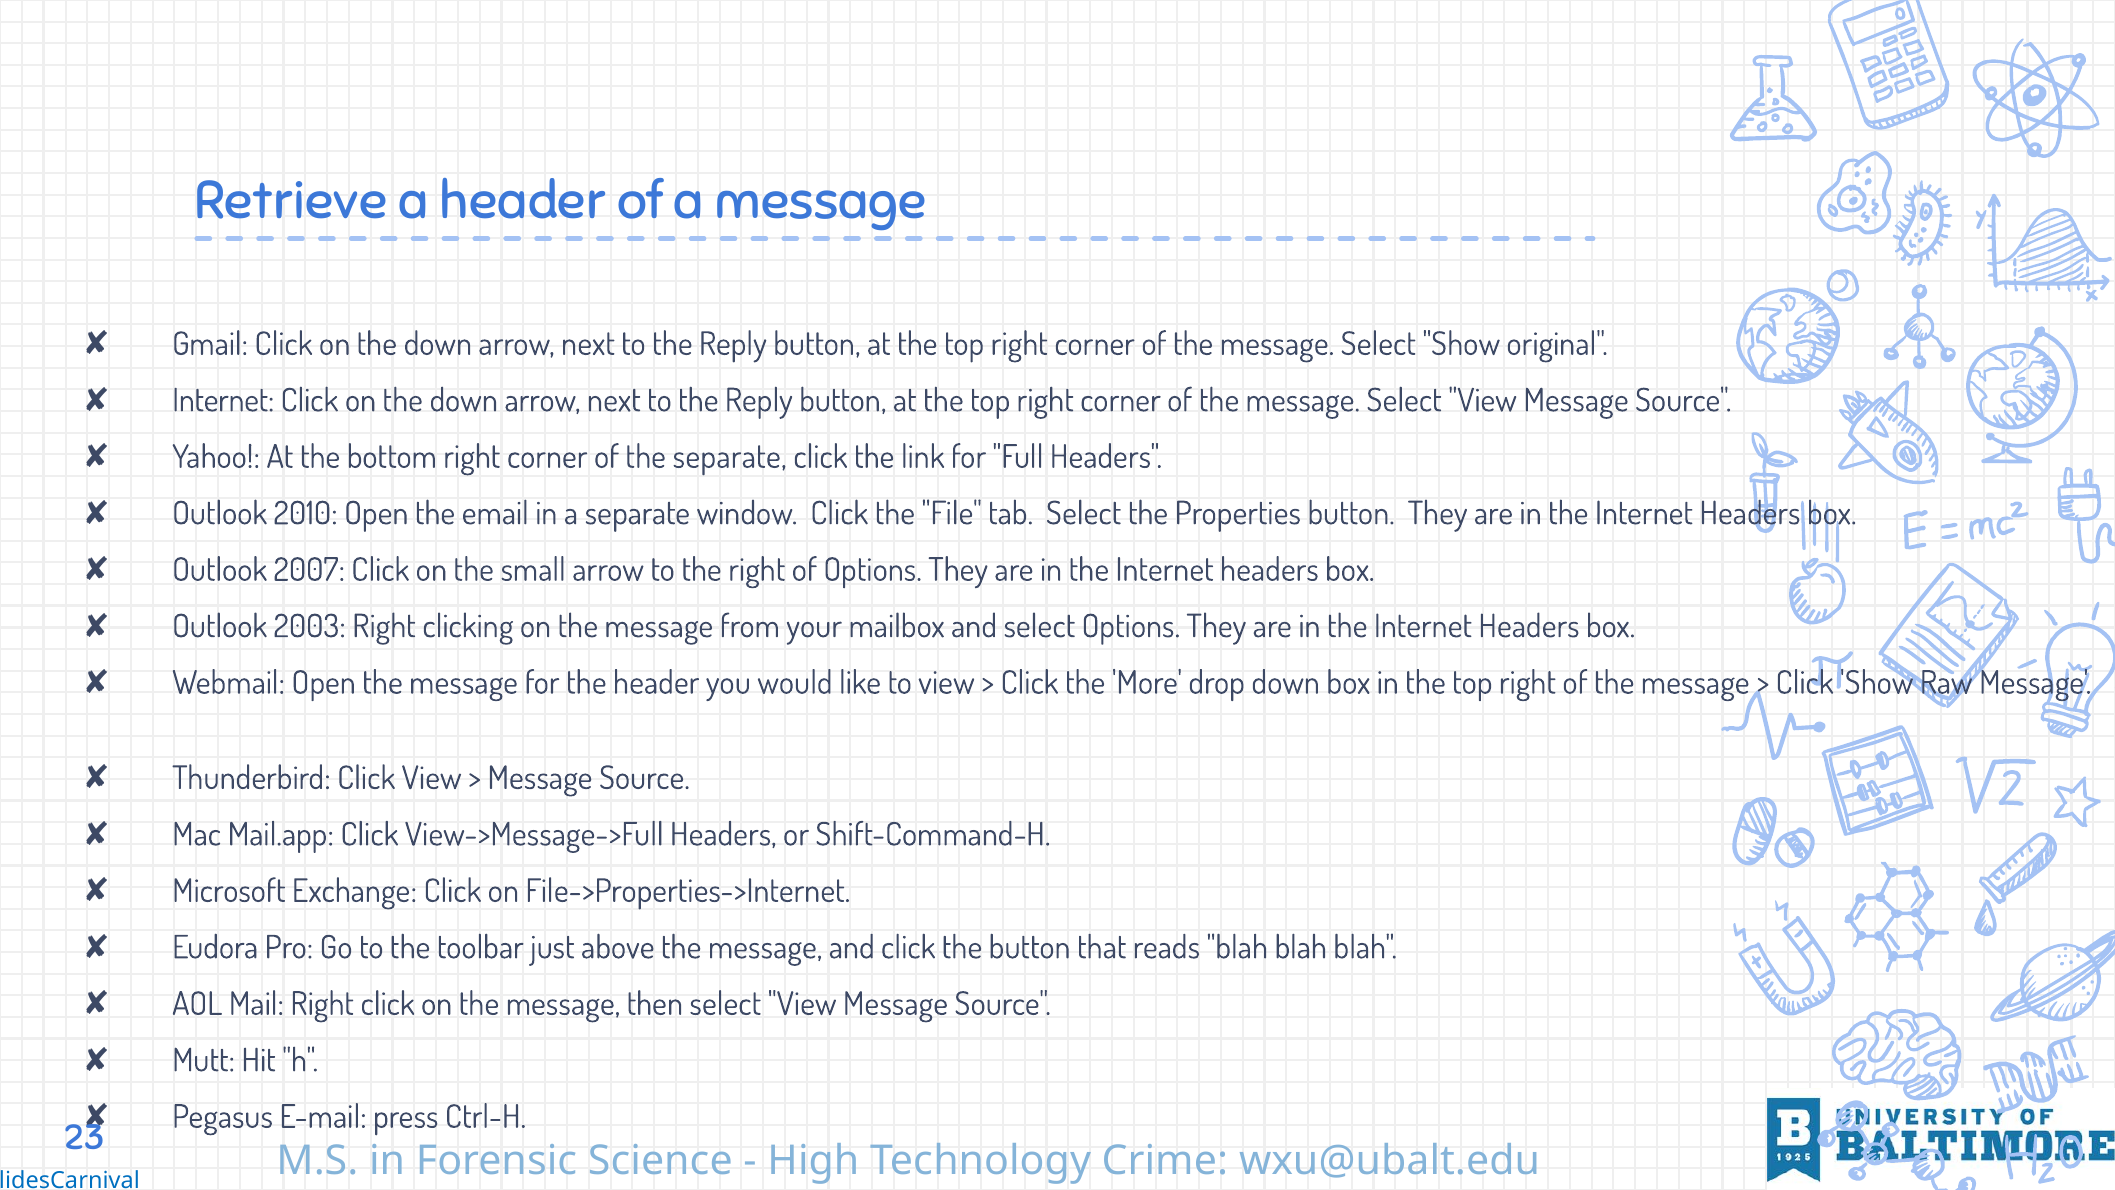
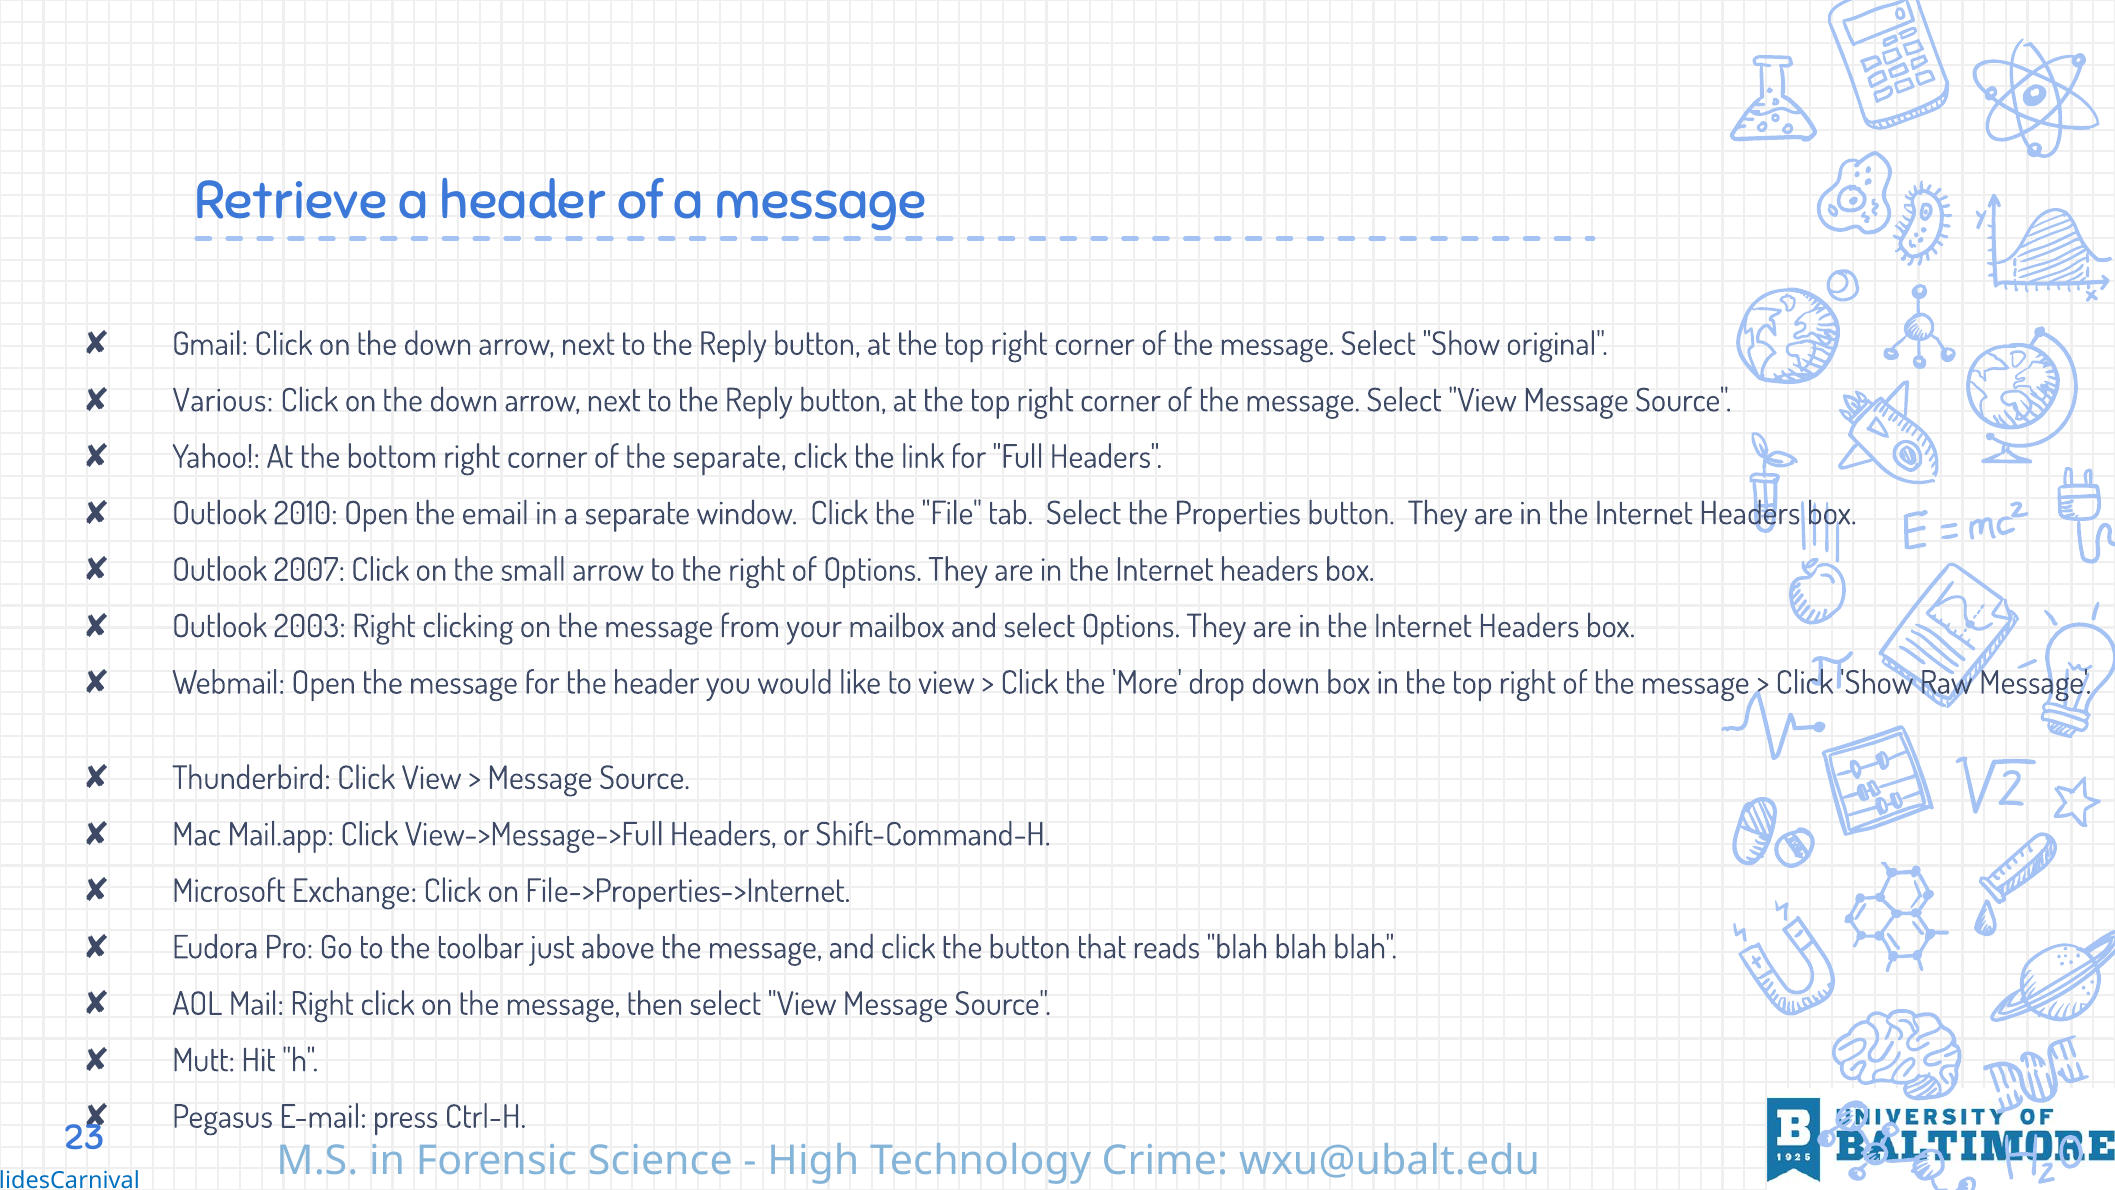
Internet at (223, 401): Internet -> Various
